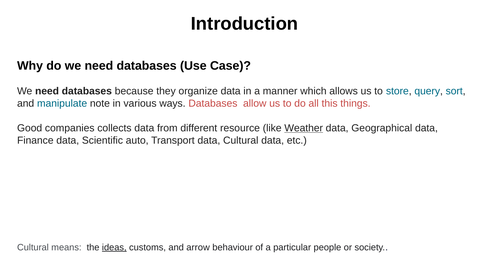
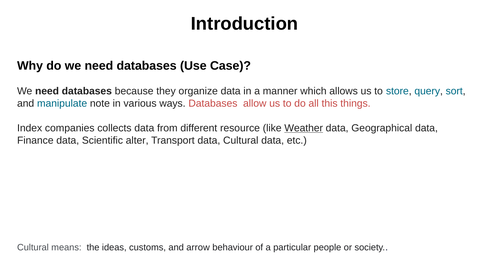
Good: Good -> Index
auto: auto -> alter
ideas underline: present -> none
